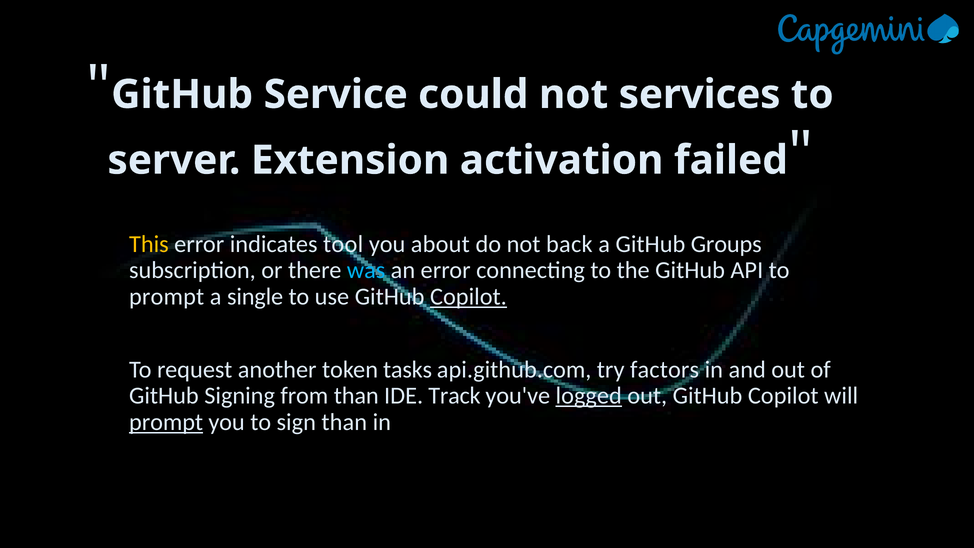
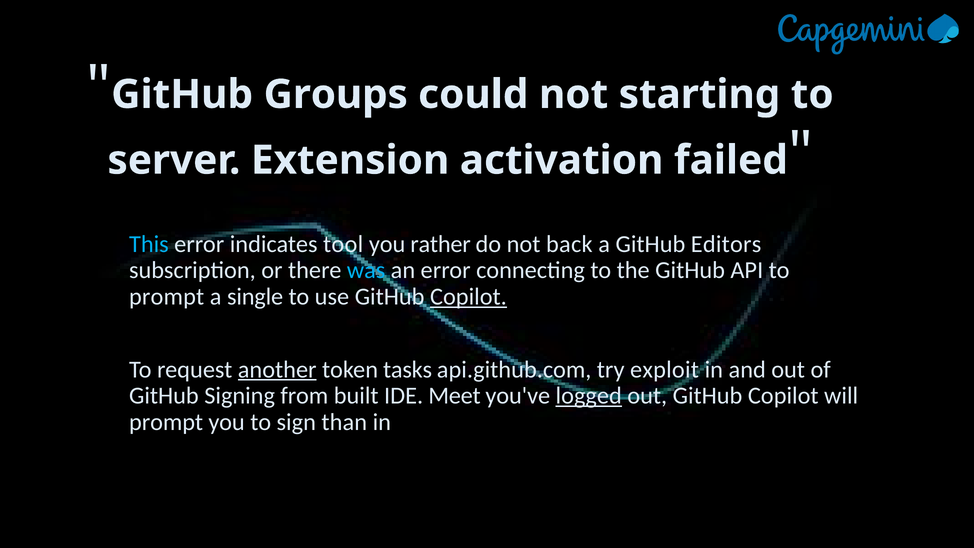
Service: Service -> Groups
services: services -> starting
This colour: yellow -> light blue
about: about -> rather
Groups: Groups -> Editors
another underline: none -> present
factors: factors -> exploit
from than: than -> built
Track: Track -> Meet
prompt at (166, 422) underline: present -> none
